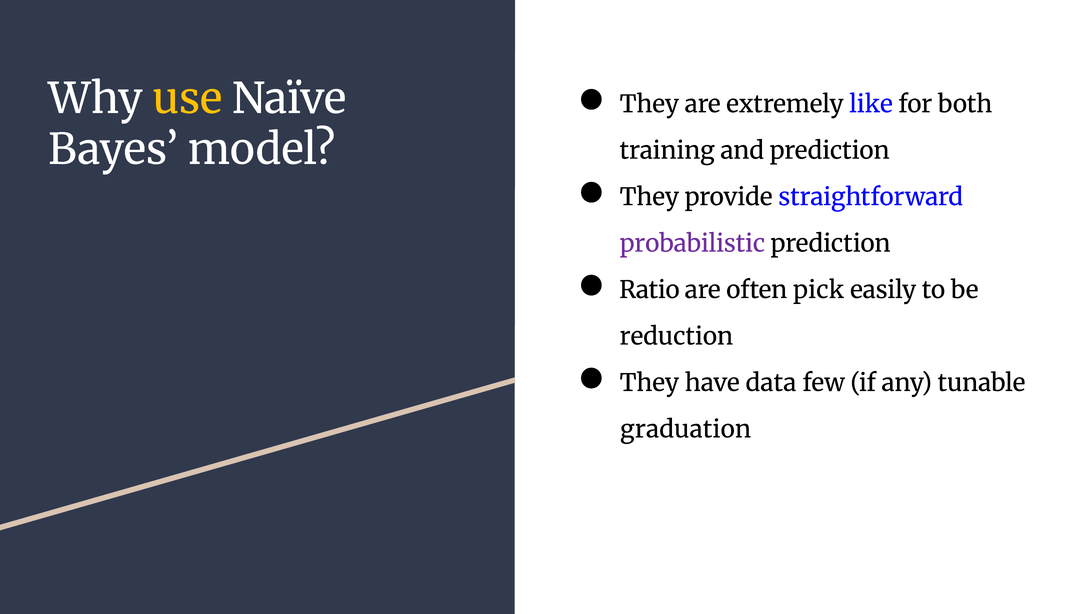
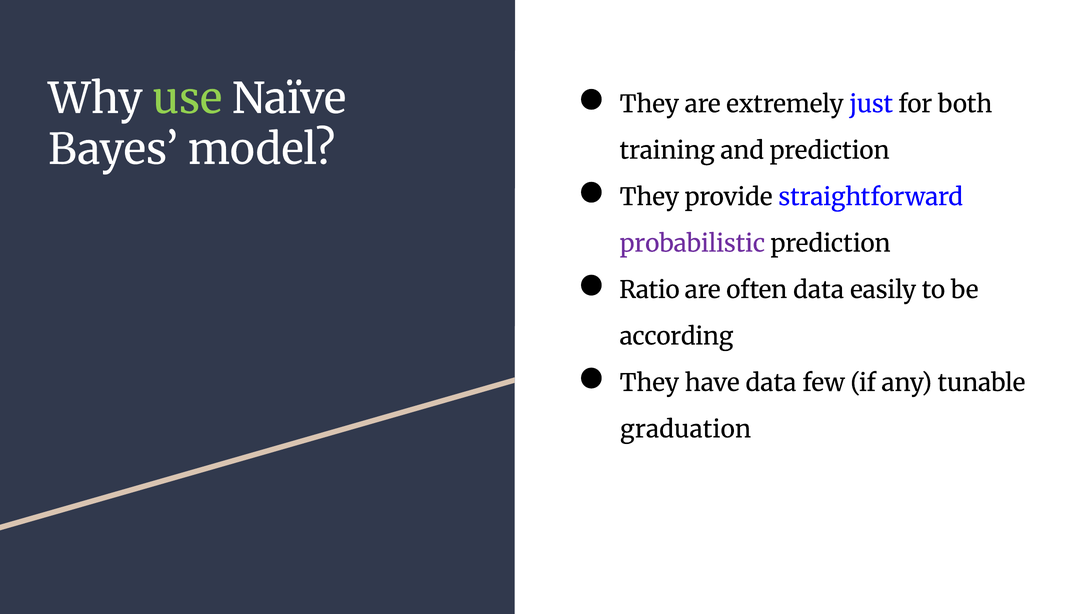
use colour: yellow -> light green
like: like -> just
often pick: pick -> data
reduction: reduction -> according
